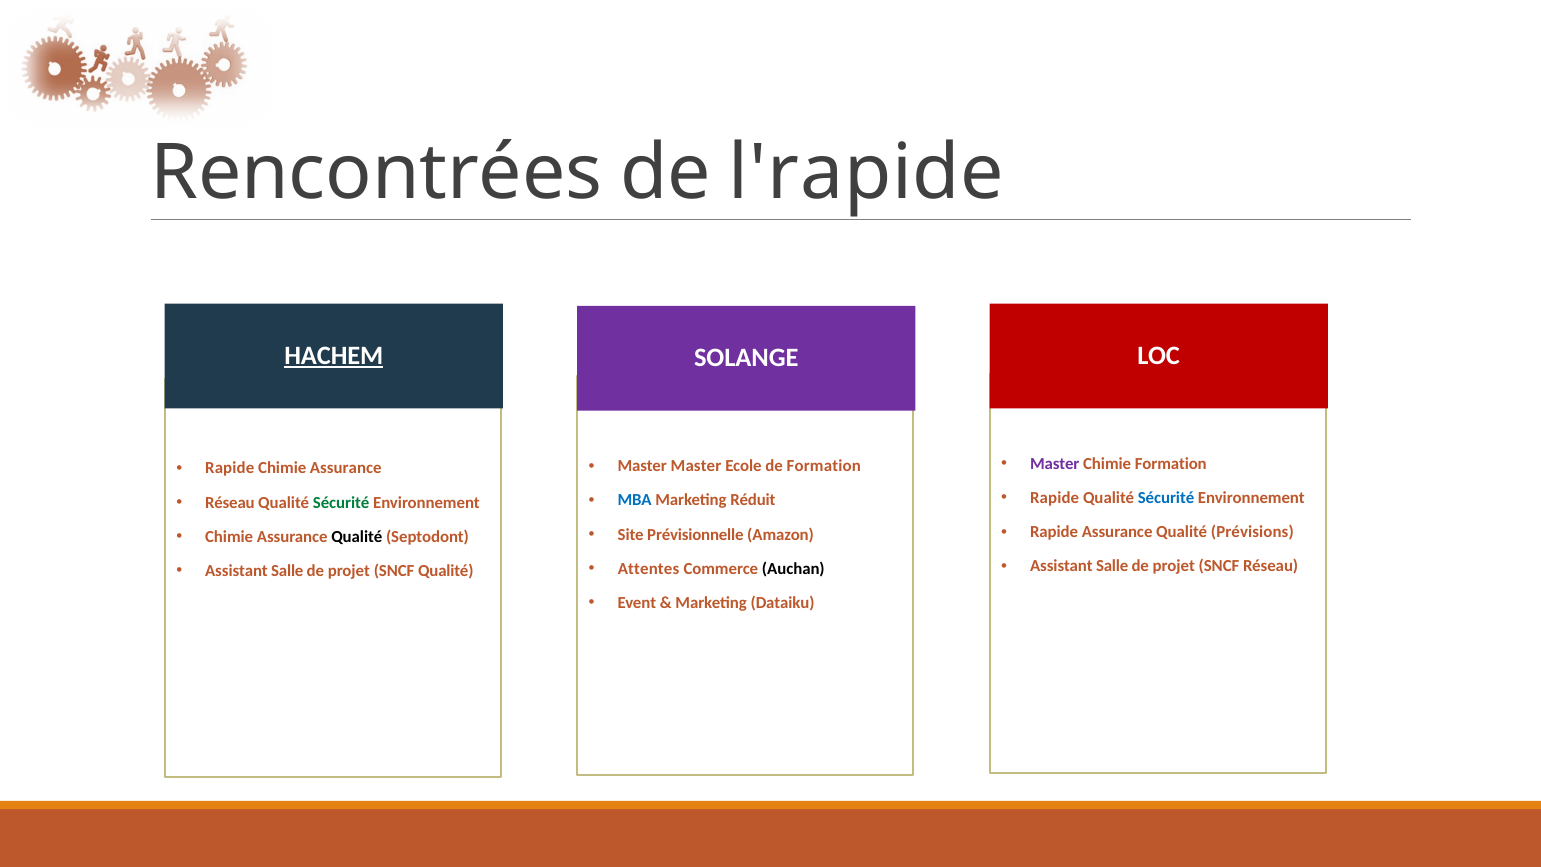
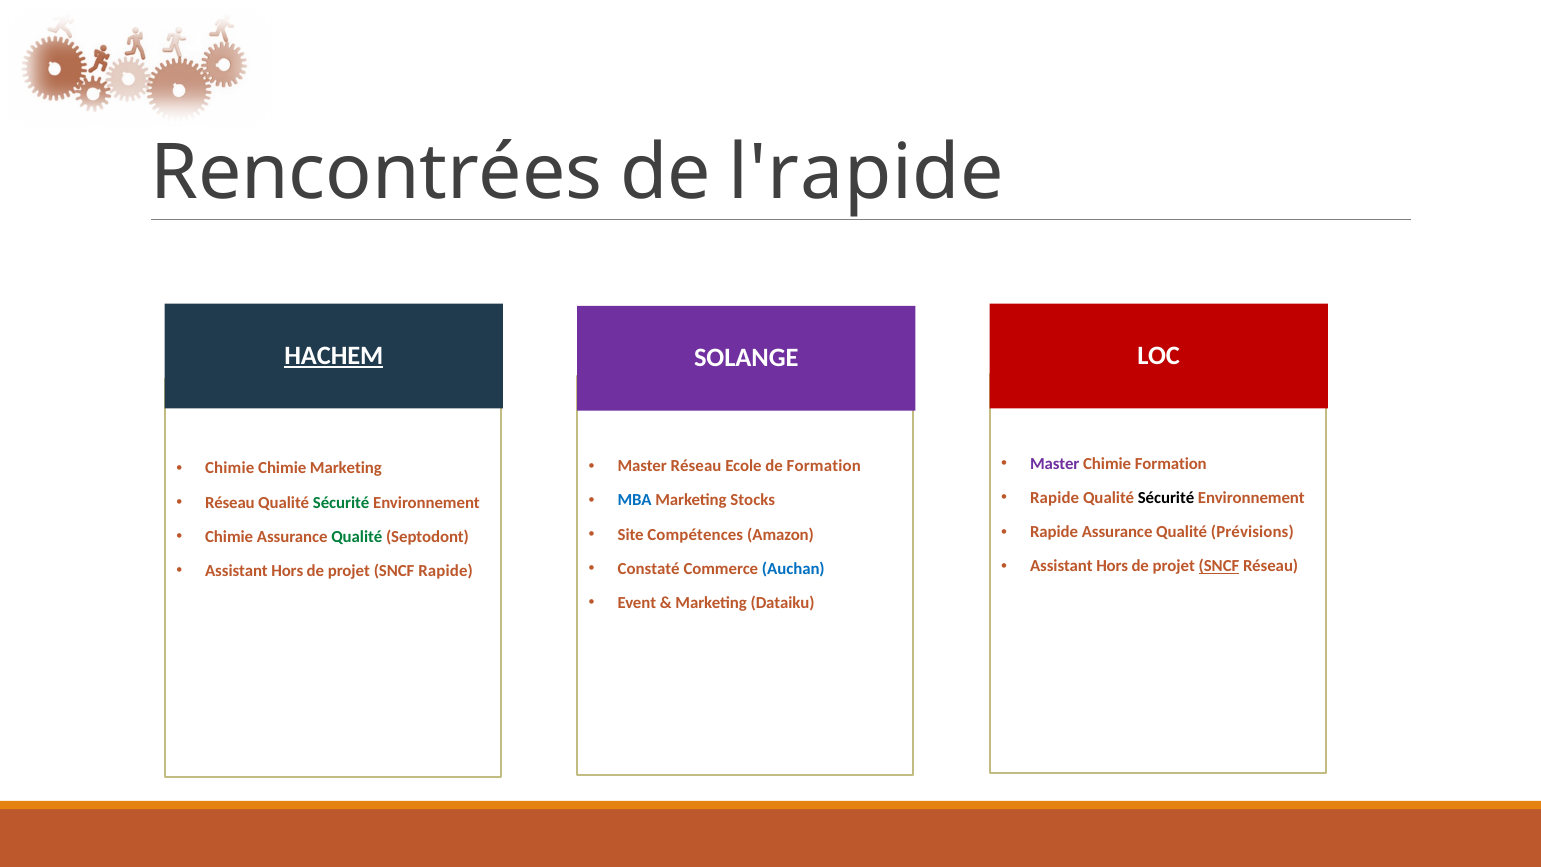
Master Master: Master -> Réseau
Rapide at (230, 468): Rapide -> Chimie
Assurance at (346, 468): Assurance -> Marketing
Sécurité at (1166, 498) colour: blue -> black
Réduit: Réduit -> Stocks
Prévisionnelle: Prévisionnelle -> Compétences
Qualité at (357, 537) colour: black -> green
Salle at (1112, 566): Salle -> Hors
SNCF at (1219, 566) underline: none -> present
Attentes: Attentes -> Constaté
Auchan colour: black -> blue
Salle at (287, 571): Salle -> Hors
SNCF Qualité: Qualité -> Rapide
